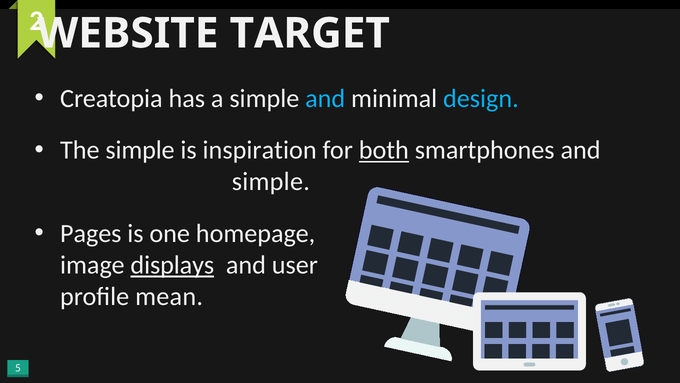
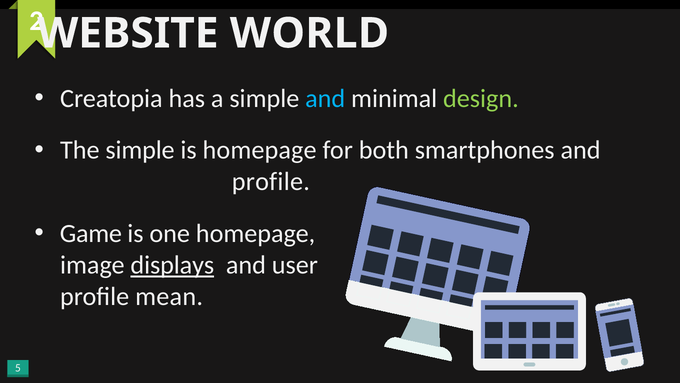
TARGET: TARGET -> WORLD
design colour: light blue -> light green
is inspiration: inspiration -> homepage
both underline: present -> none
simple at (271, 182): simple -> profile
Pages: Pages -> Game
